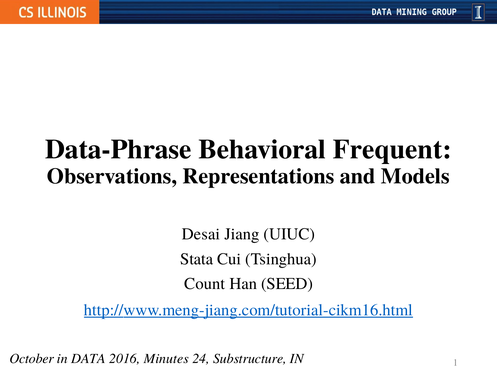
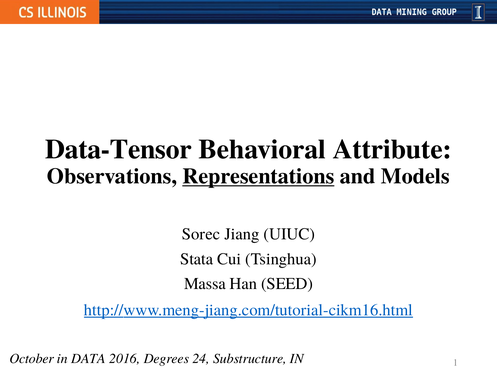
Data-Phrase: Data-Phrase -> Data-Tensor
Frequent: Frequent -> Attribute
Representations underline: none -> present
Desai: Desai -> Sorec
Count: Count -> Massa
Minutes: Minutes -> Degrees
